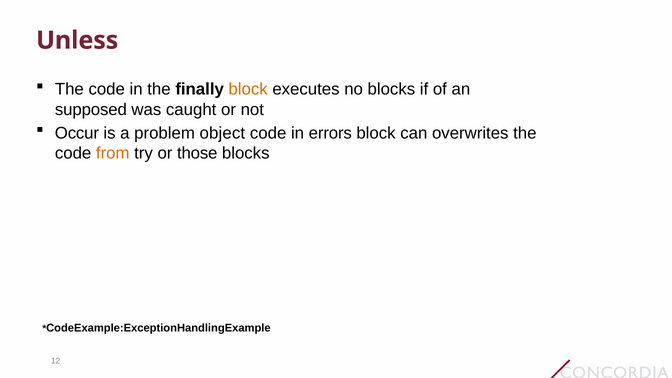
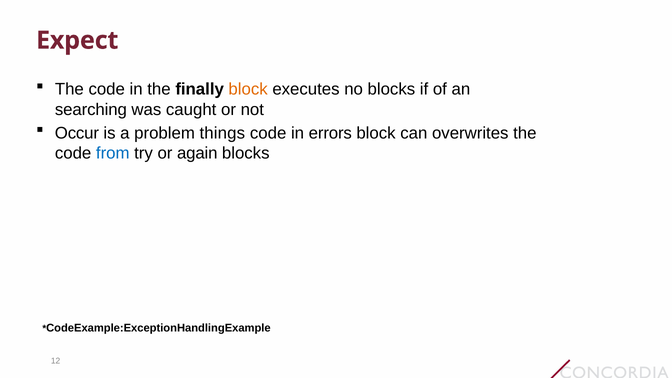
Unless: Unless -> Expect
supposed: supposed -> searching
object: object -> things
from colour: orange -> blue
those: those -> again
